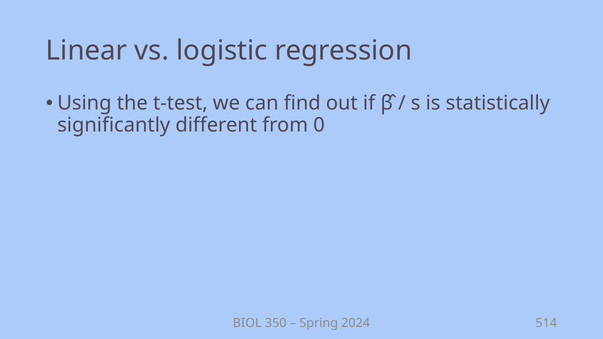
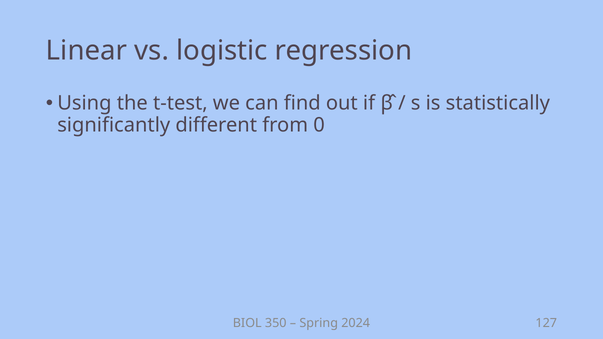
514: 514 -> 127
